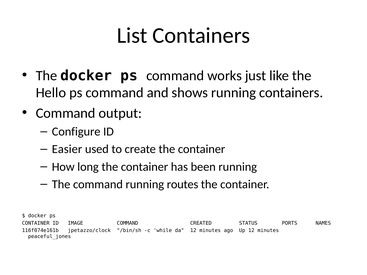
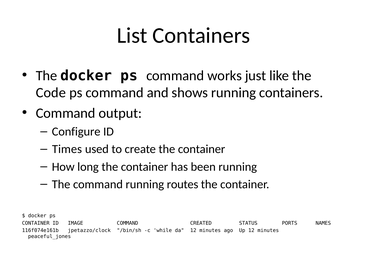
Hello: Hello -> Code
Easier: Easier -> Times
